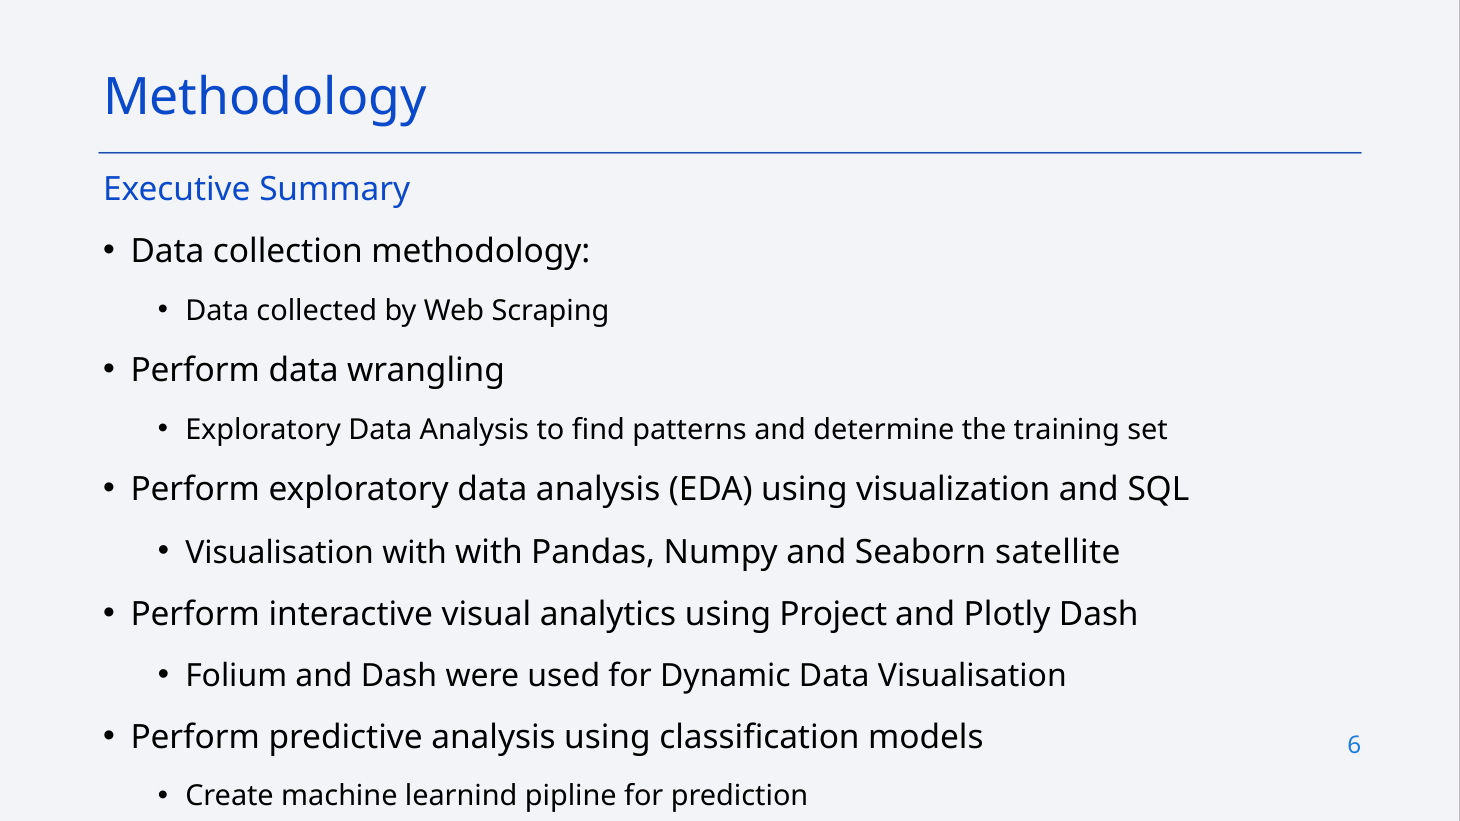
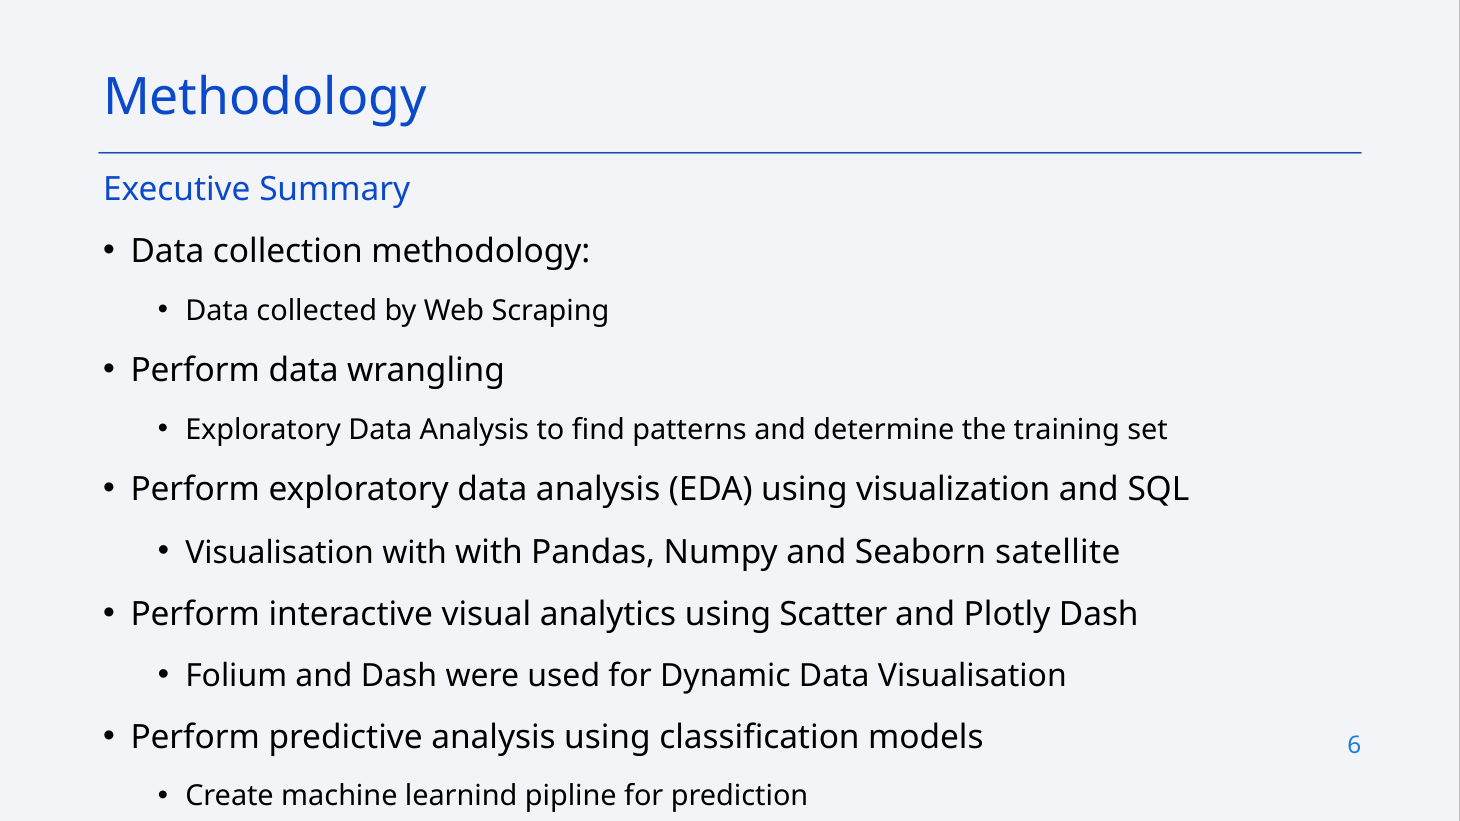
Project: Project -> Scatter
